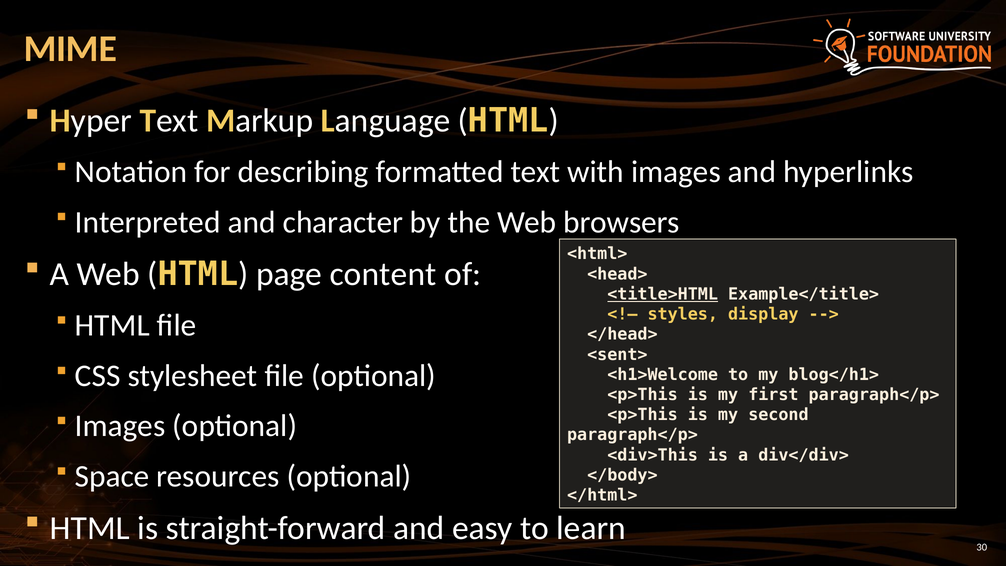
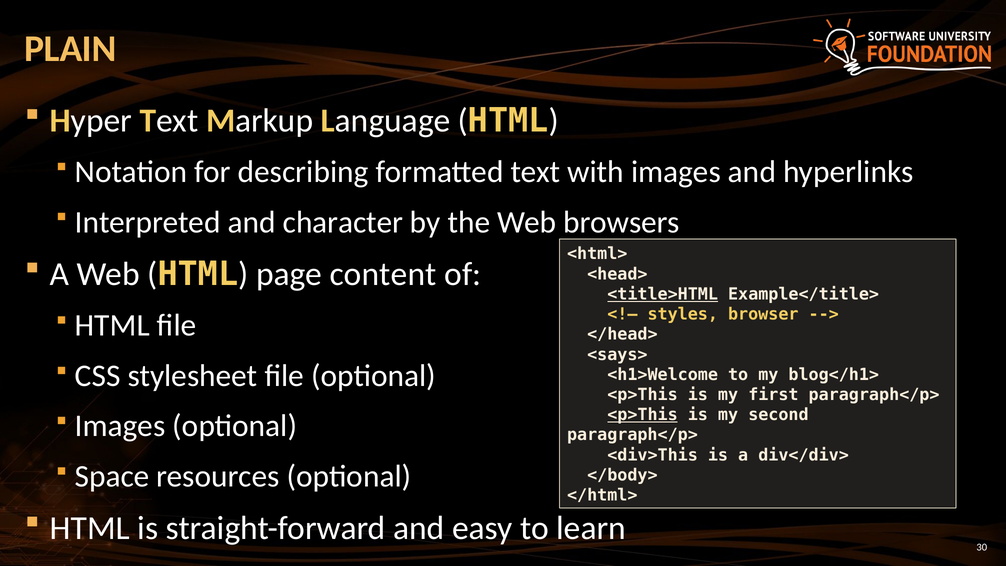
MIME: MIME -> PLAIN
display: display -> browser
<sent>: <sent> -> <says>
<p>This at (643, 415) underline: none -> present
